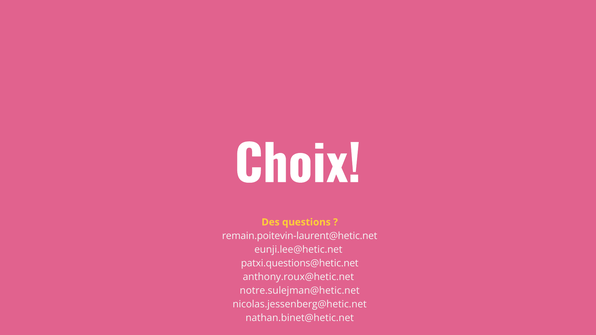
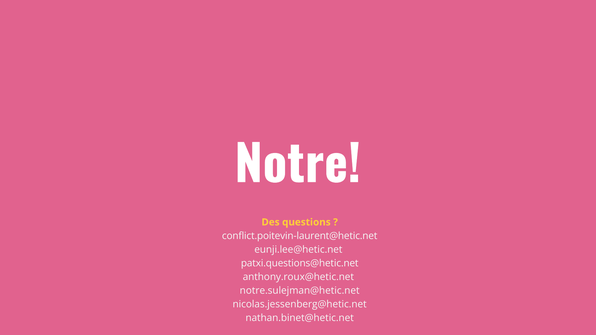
Choix: Choix -> Notre
remain.poitevin-laurent@hetic.net: remain.poitevin-laurent@hetic.net -> conflict.poitevin-laurent@hetic.net
